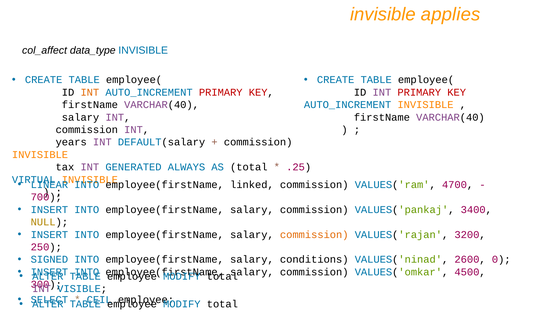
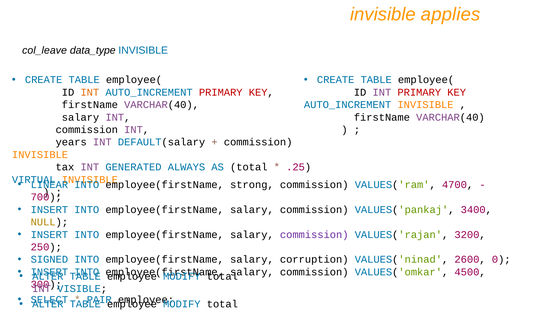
col_affect: col_affect -> col_leave
linked: linked -> strong
commission at (314, 234) colour: orange -> purple
conditions: conditions -> corruption
CEIL: CEIL -> PAIR
